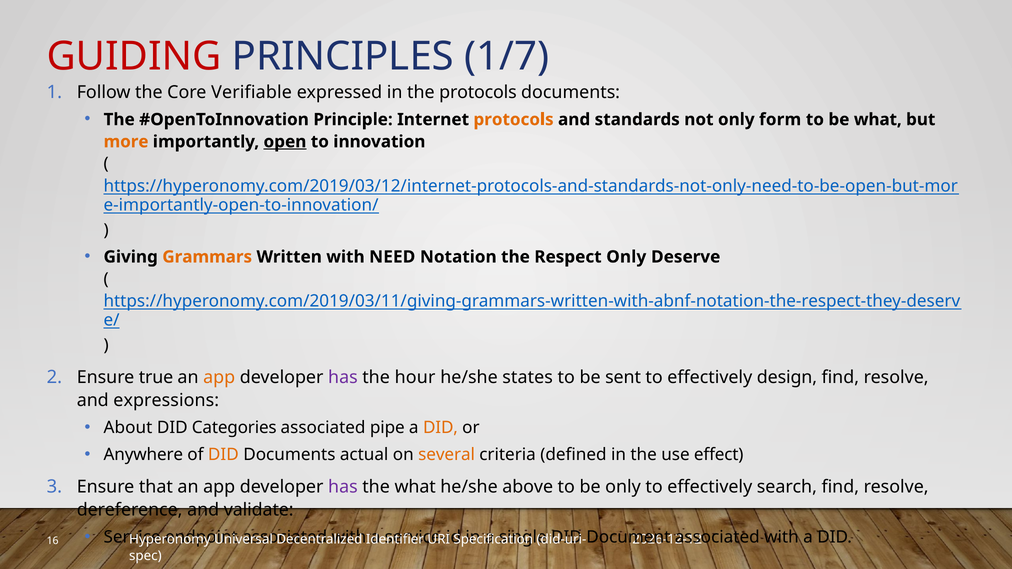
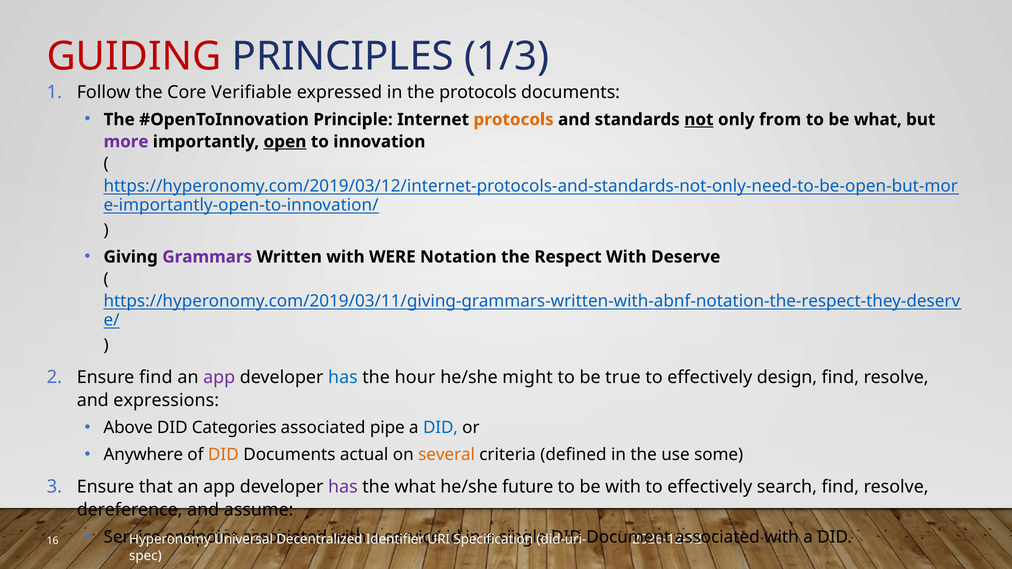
1/7: 1/7 -> 1/3
not underline: none -> present
form: form -> from
more colour: orange -> purple
Grammars colour: orange -> purple
NEED: NEED -> WERE
Respect Only: Only -> With
Ensure true: true -> find
app at (219, 378) colour: orange -> purple
has at (343, 378) colour: purple -> blue
states: states -> might
sent: sent -> true
About: About -> Above
DID at (440, 428) colour: orange -> blue
effect: effect -> some
above: above -> future
be only: only -> with
validate: validate -> assume
